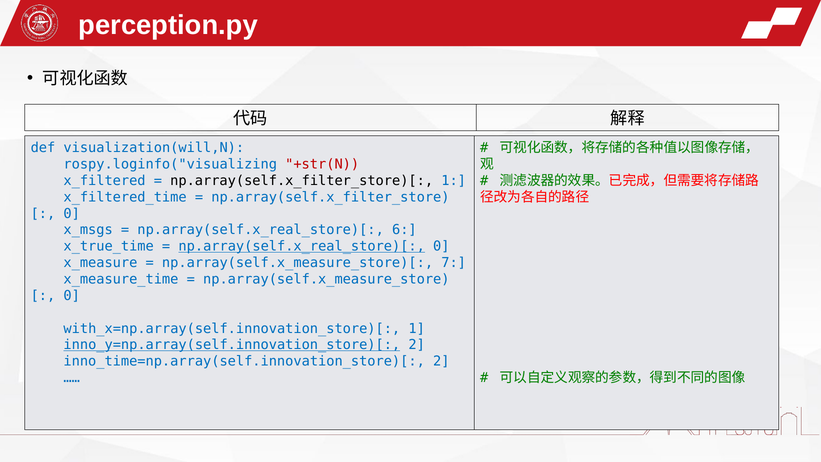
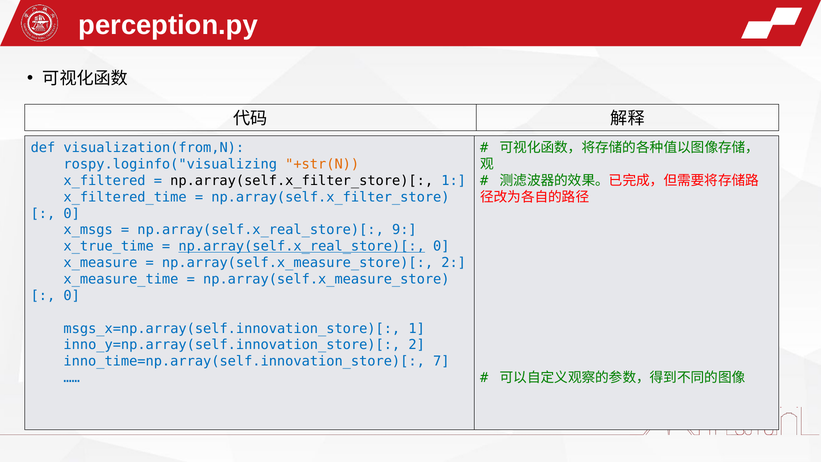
visualization(will,N: visualization(will,N -> visualization(from,N
+str(N colour: red -> orange
6: 6 -> 9
np.array(self.x_measure_store)[ 7: 7 -> 2
with_x=np.array(self.innovation_store)[: with_x=np.array(self.innovation_store)[ -> msgs_x=np.array(self.innovation_store)[
inno_y=np.array(self.innovation_store)[ underline: present -> none
inno_time=np.array(self.innovation_store)[ 2: 2 -> 7
